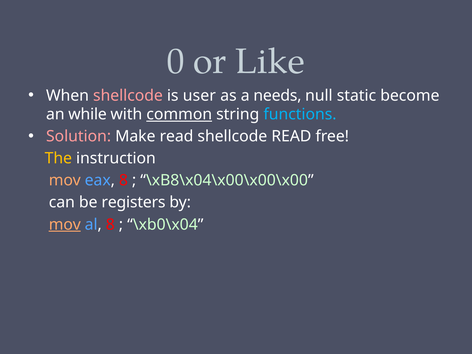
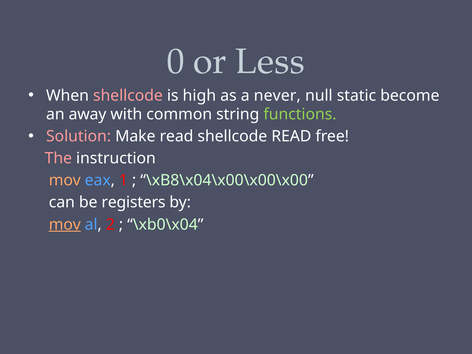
Like: Like -> Less
user: user -> high
needs: needs -> never
while: while -> away
common underline: present -> none
functions colour: light blue -> light green
The colour: yellow -> pink
eax 8: 8 -> 1
al 8: 8 -> 2
